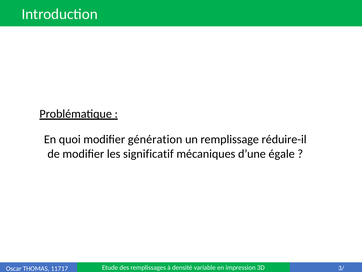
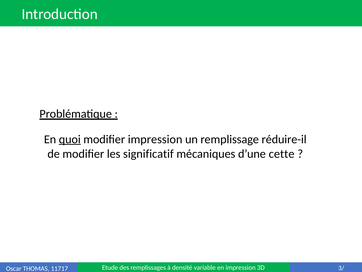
quoi underline: none -> present
modifier génération: génération -> impression
égale: égale -> cette
